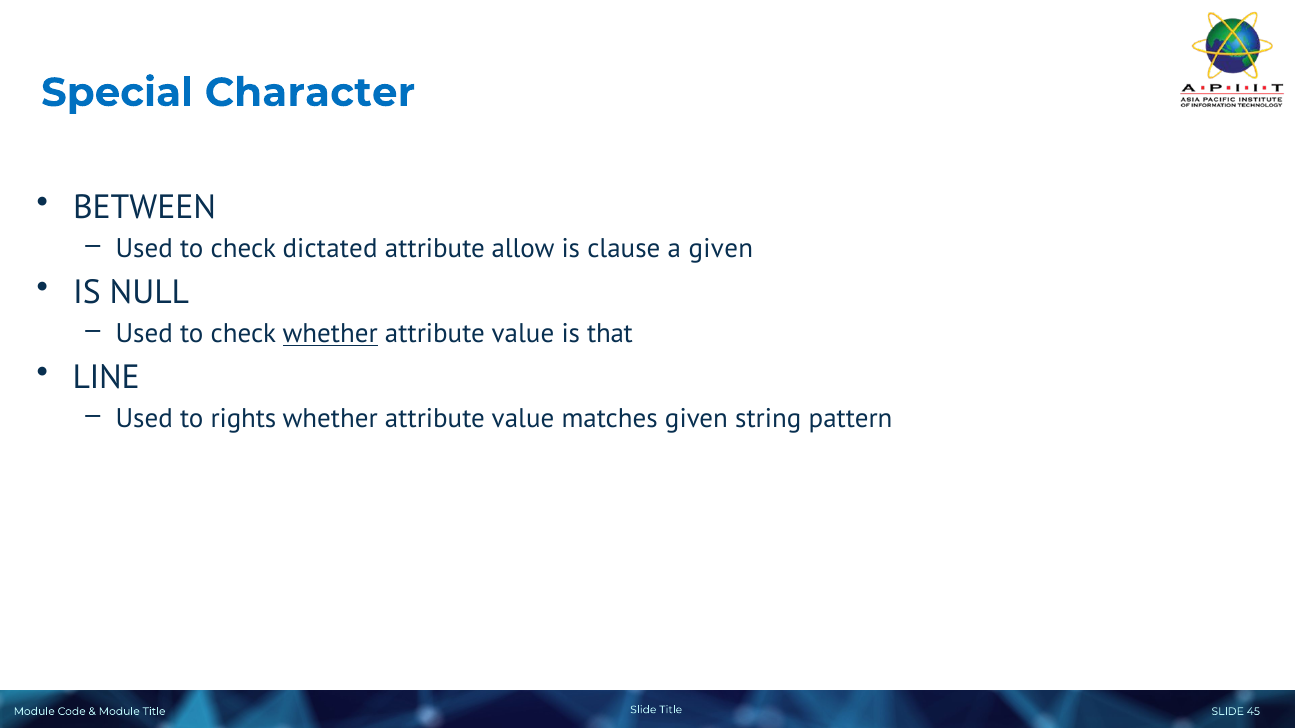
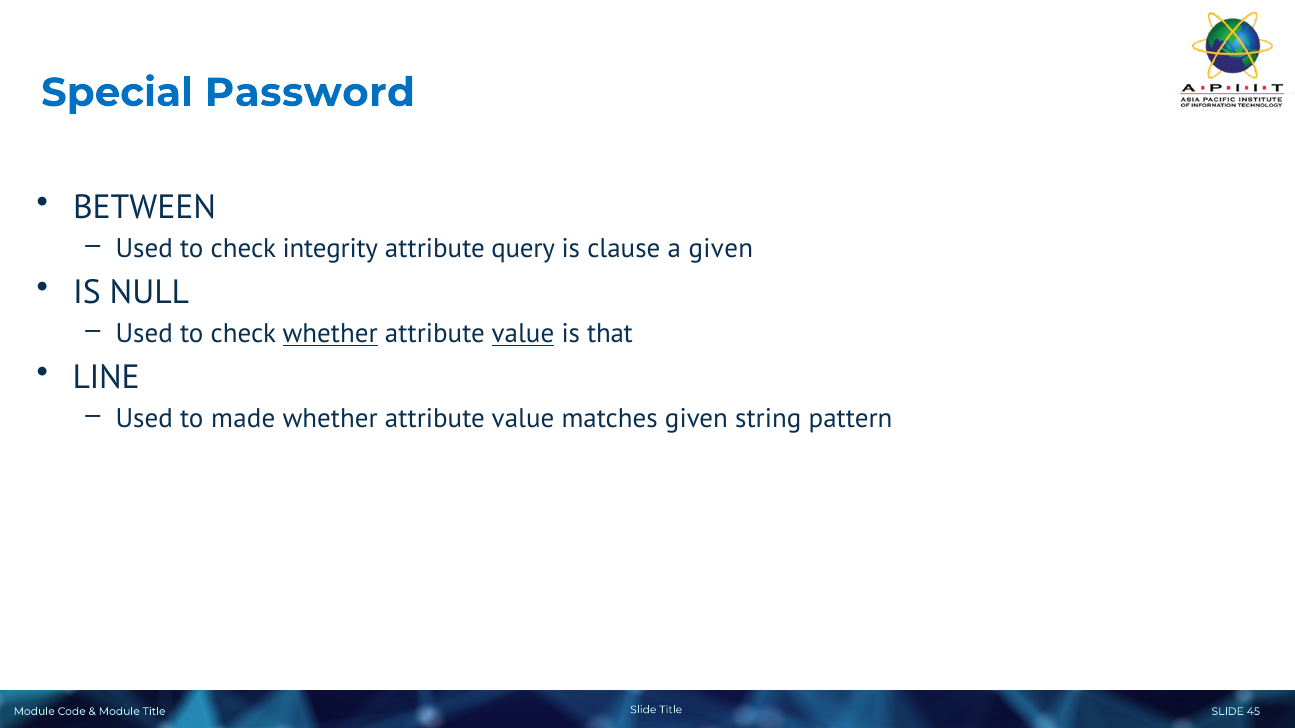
Character: Character -> Password
dictated: dictated -> integrity
allow: allow -> query
value at (523, 334) underline: none -> present
rights: rights -> made
